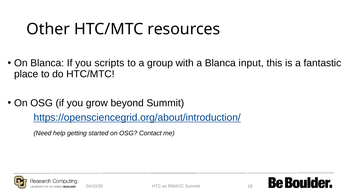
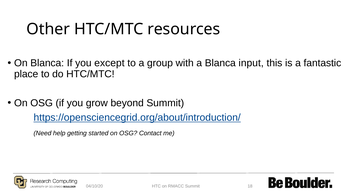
scripts: scripts -> except
